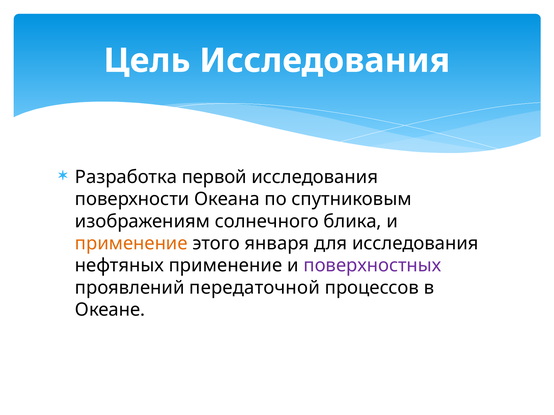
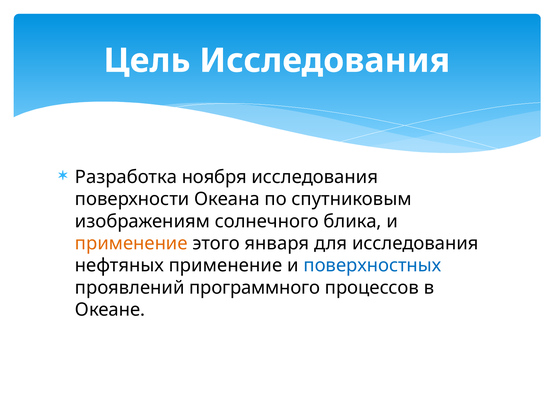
первой: первой -> ноября
поверхностных colour: purple -> blue
передаточной: передаточной -> программного
